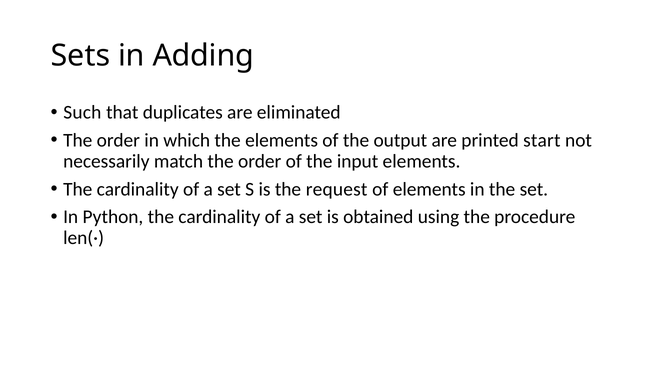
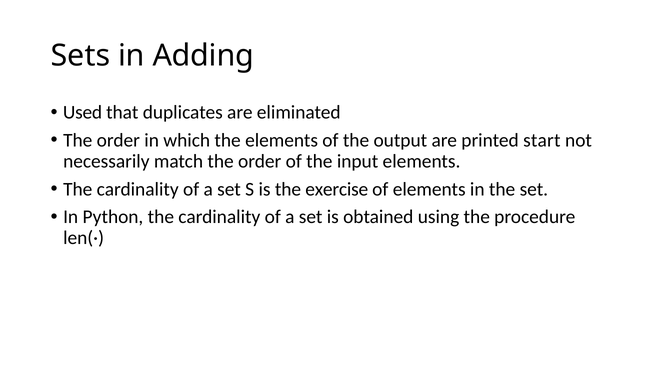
Such: Such -> Used
request: request -> exercise
